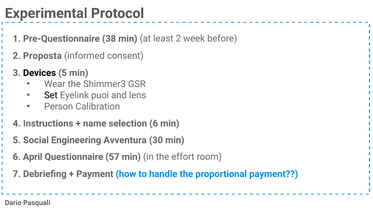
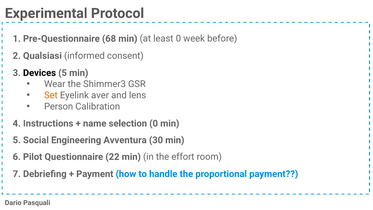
38: 38 -> 68
least 2: 2 -> 0
Proposta: Proposta -> Qualsiasi
Set colour: black -> orange
puoi: puoi -> aver
selection 6: 6 -> 0
April: April -> Pilot
57: 57 -> 22
